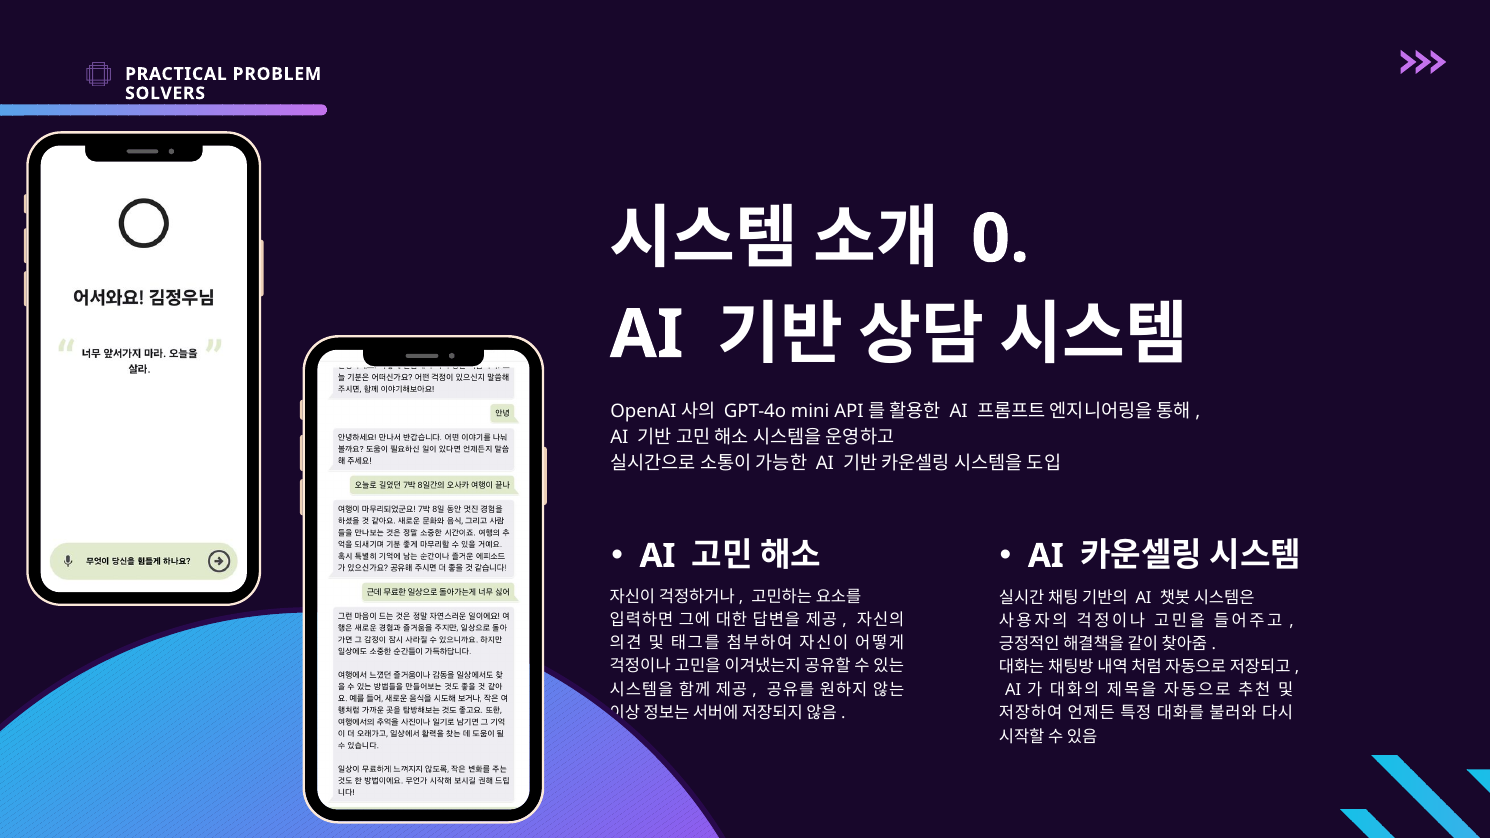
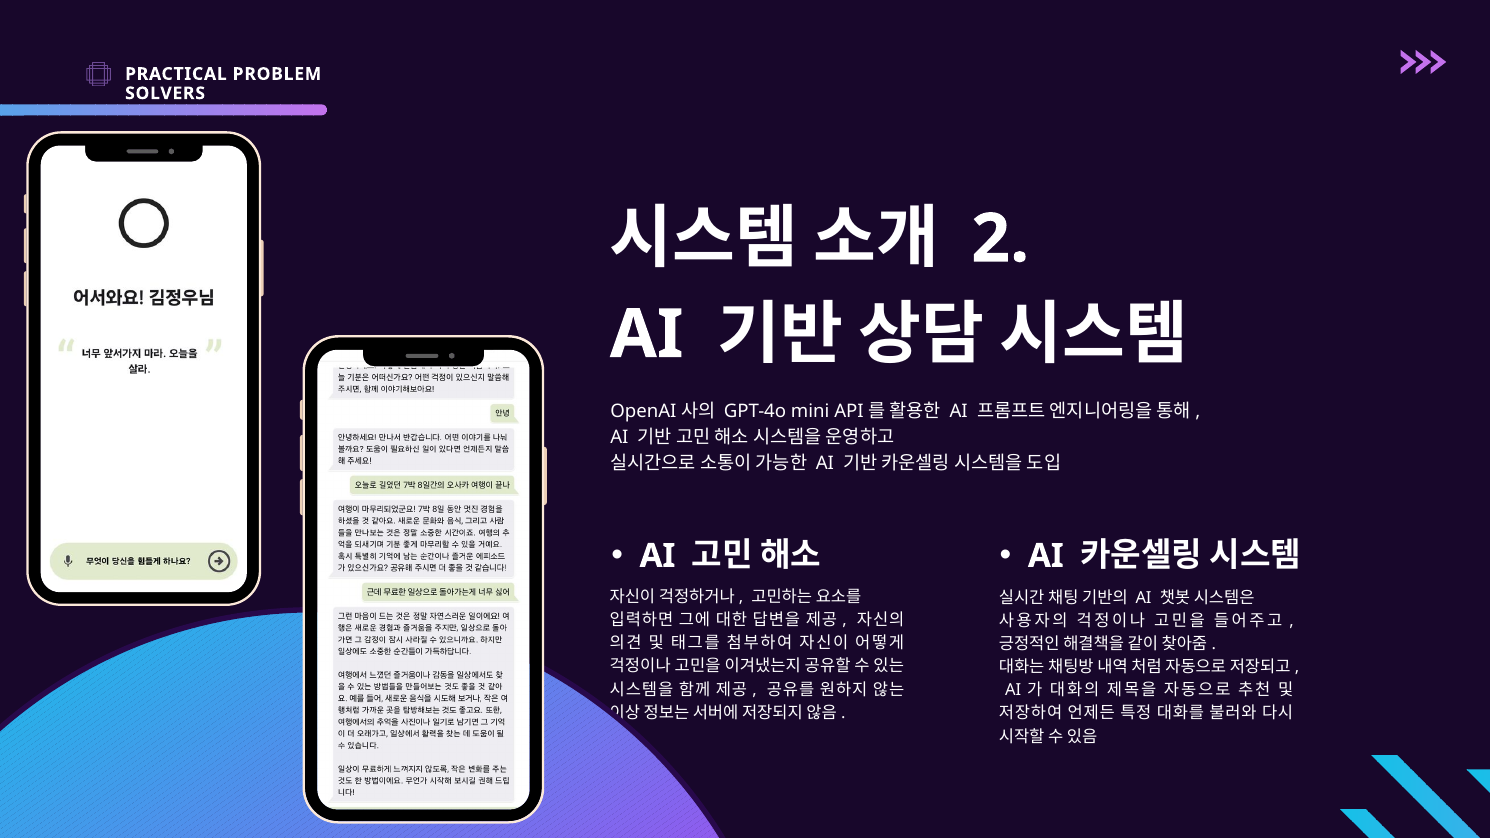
0: 0 -> 2
